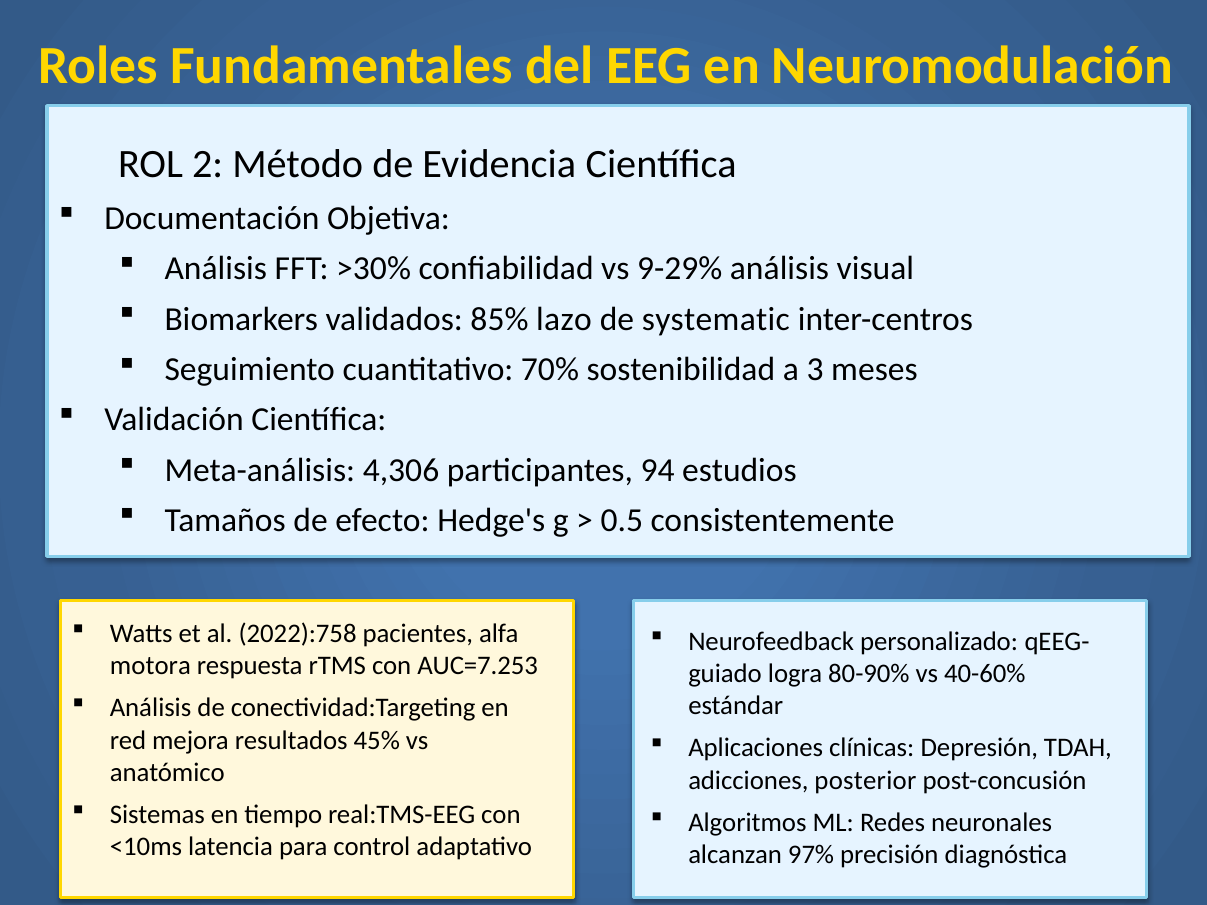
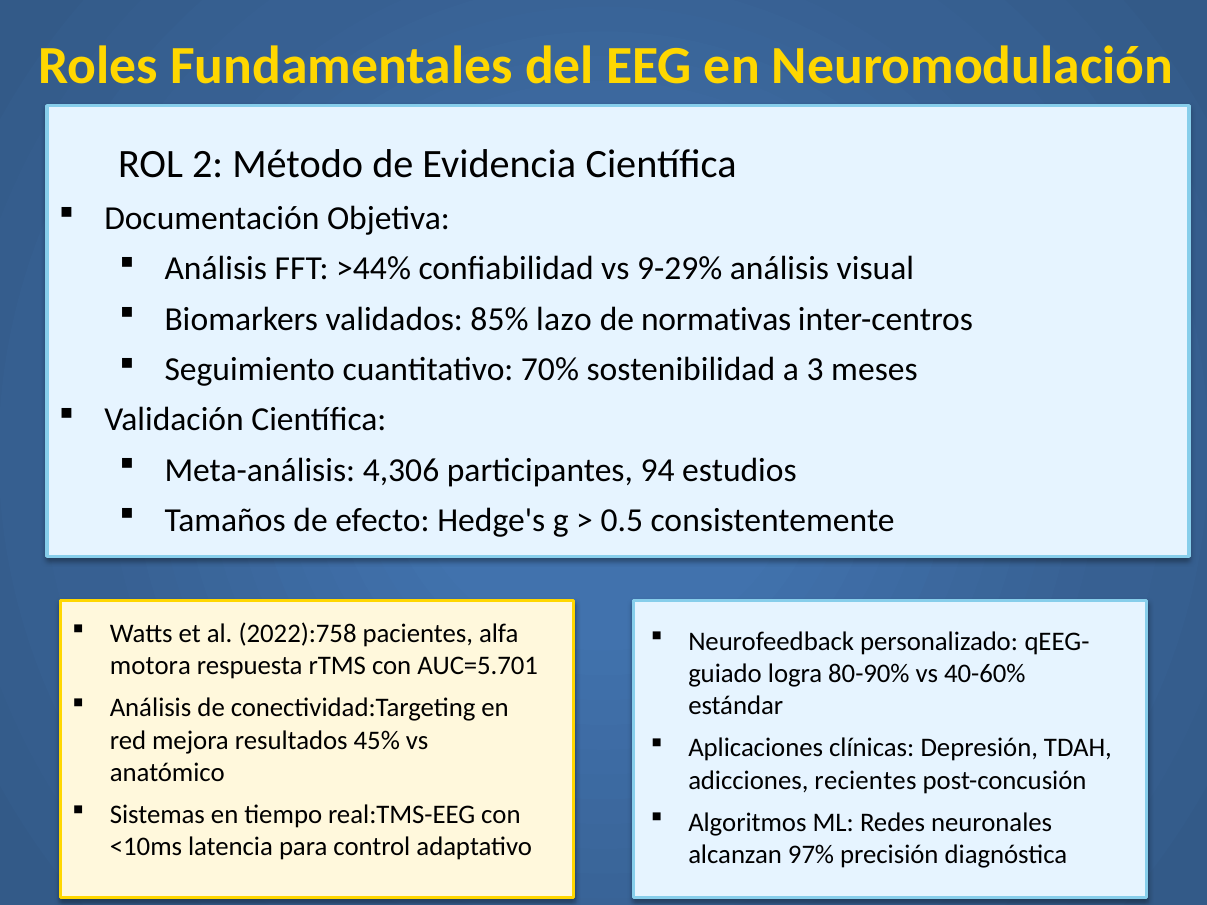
>30%: >30% -> >44%
systematic: systematic -> normativas
AUC=7.253: AUC=7.253 -> AUC=5.701
posterior: posterior -> recientes
